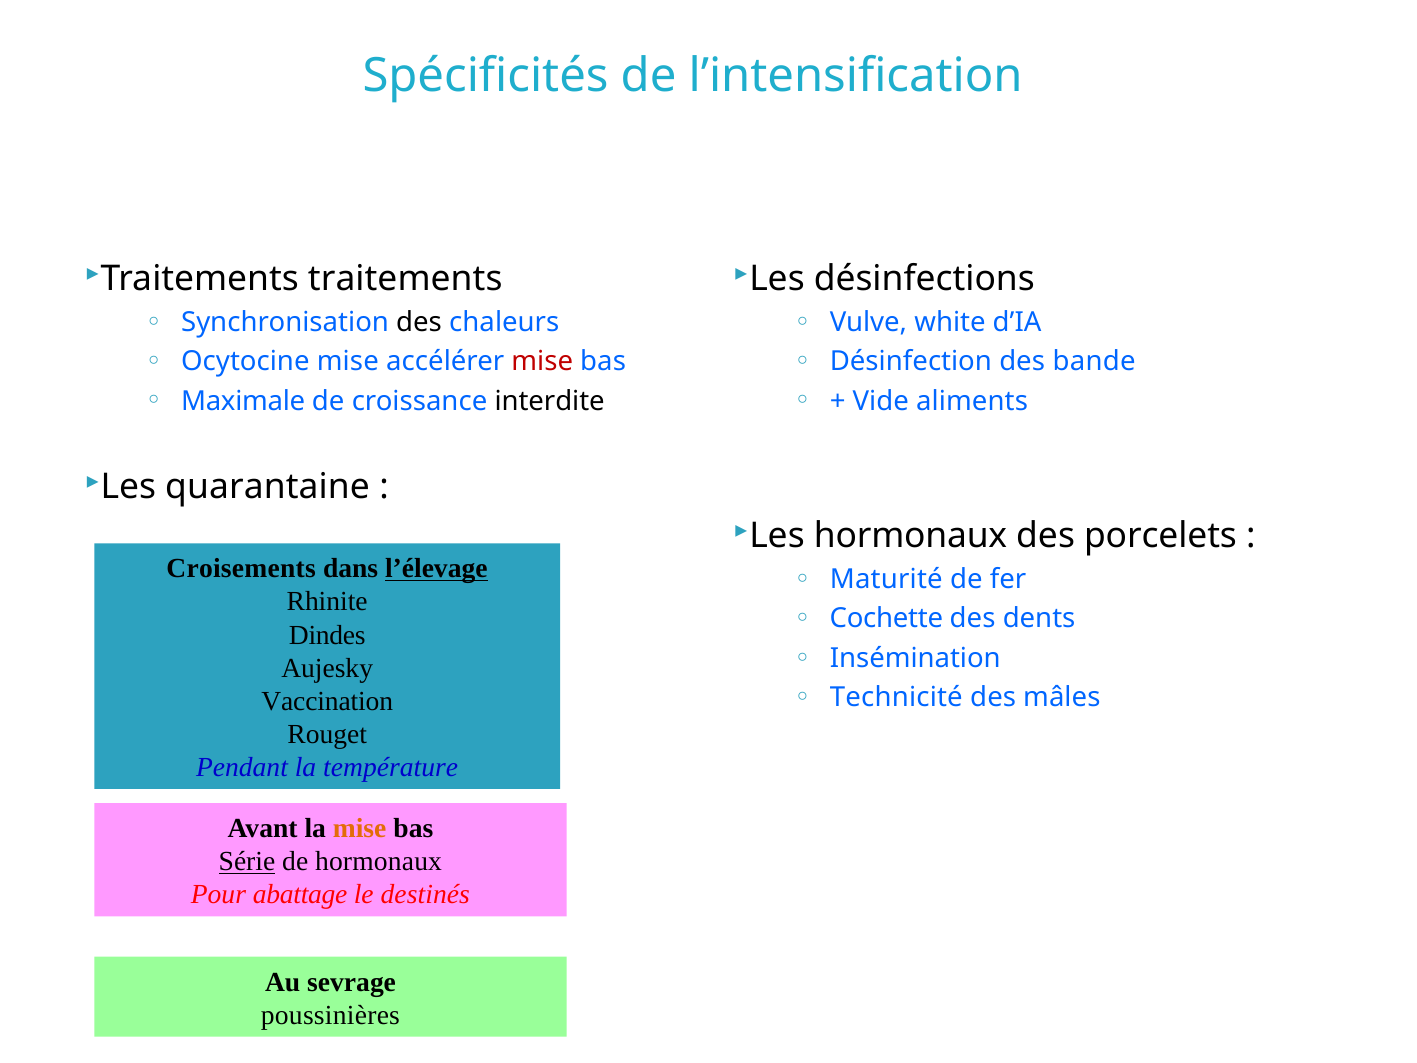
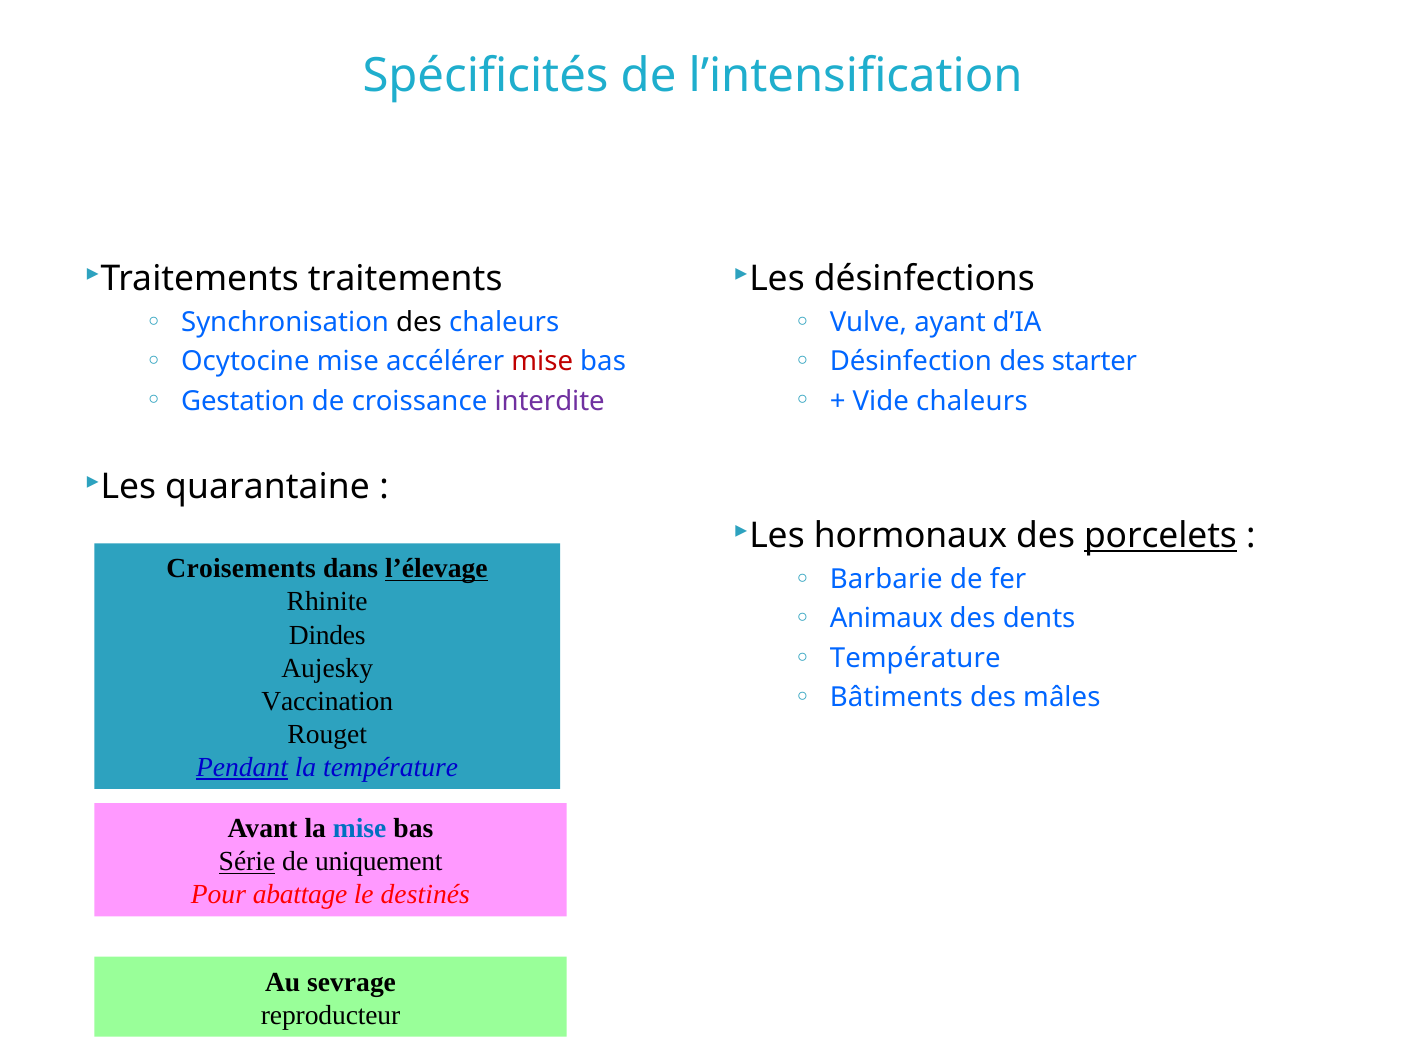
white: white -> ayant
bande: bande -> starter
Maximale: Maximale -> Gestation
interdite colour: black -> purple
Vide aliments: aliments -> chaleurs
porcelets underline: none -> present
Maturité: Maturité -> Barbarie
Cochette: Cochette -> Animaux
Insémination at (915, 658): Insémination -> Température
Technicité: Technicité -> Bâtiments
Pendant underline: none -> present
mise at (360, 828) colour: orange -> blue
de hormonaux: hormonaux -> uniquement
poussinières: poussinières -> reproducteur
